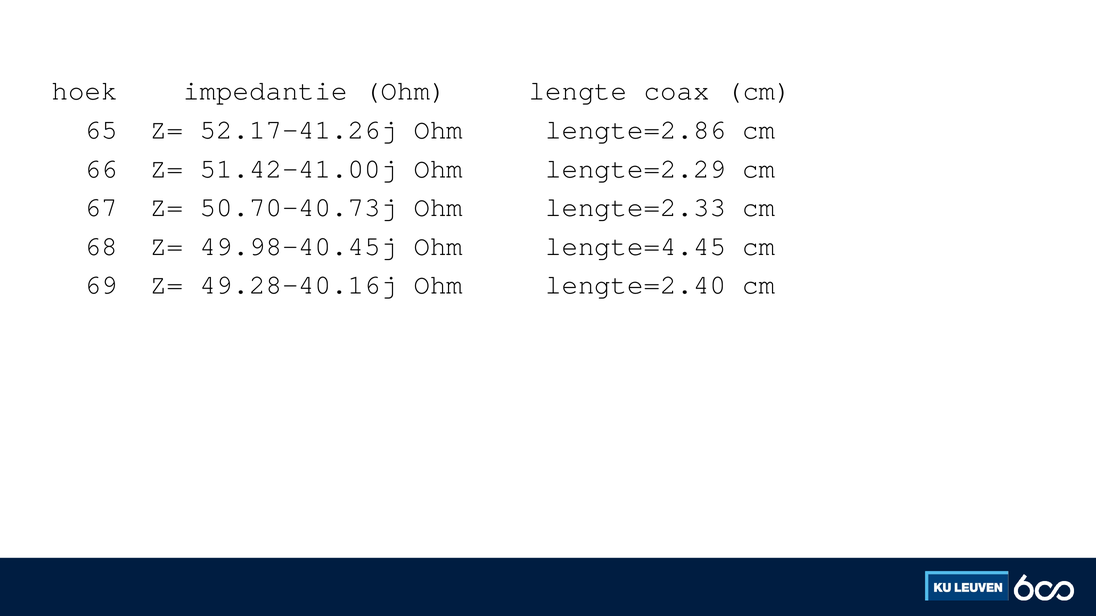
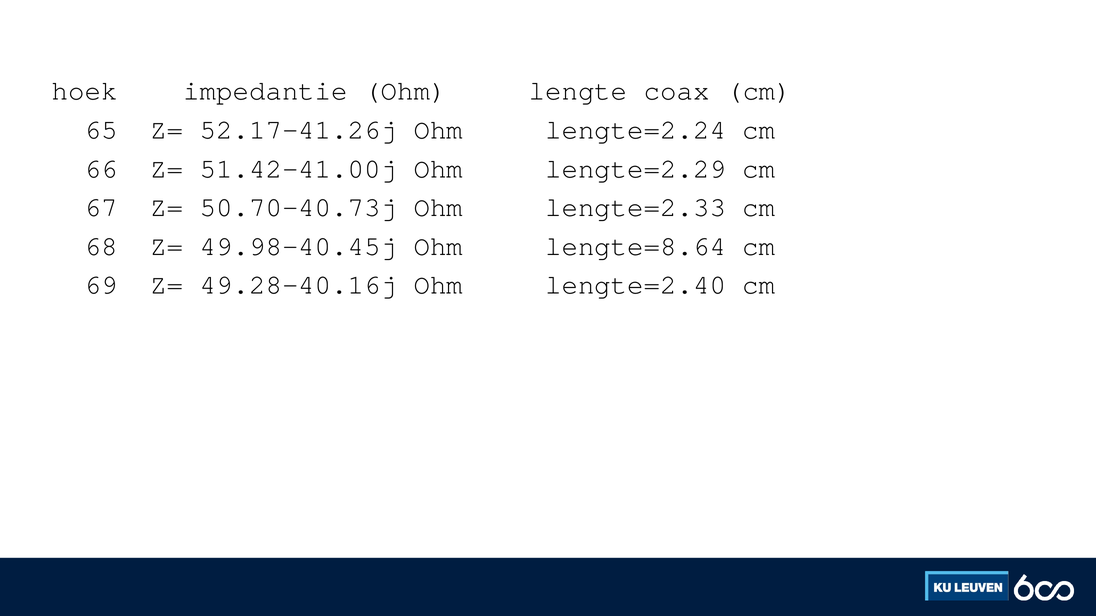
lengte=2.86: lengte=2.86 -> lengte=2.24
lengte=4.45: lengte=4.45 -> lengte=8.64
